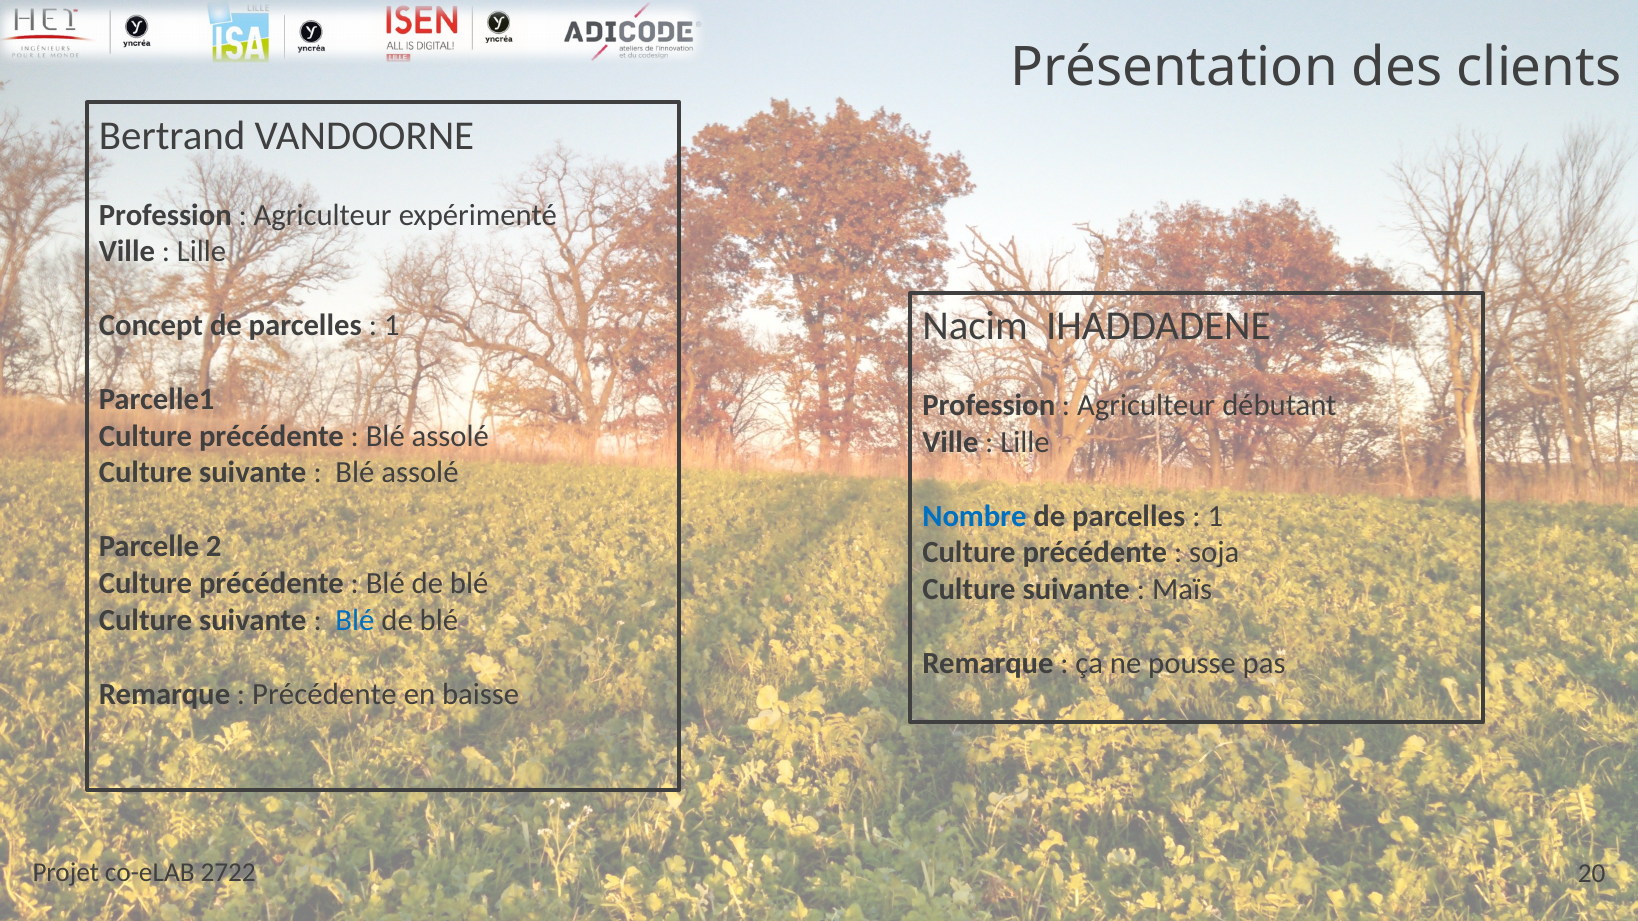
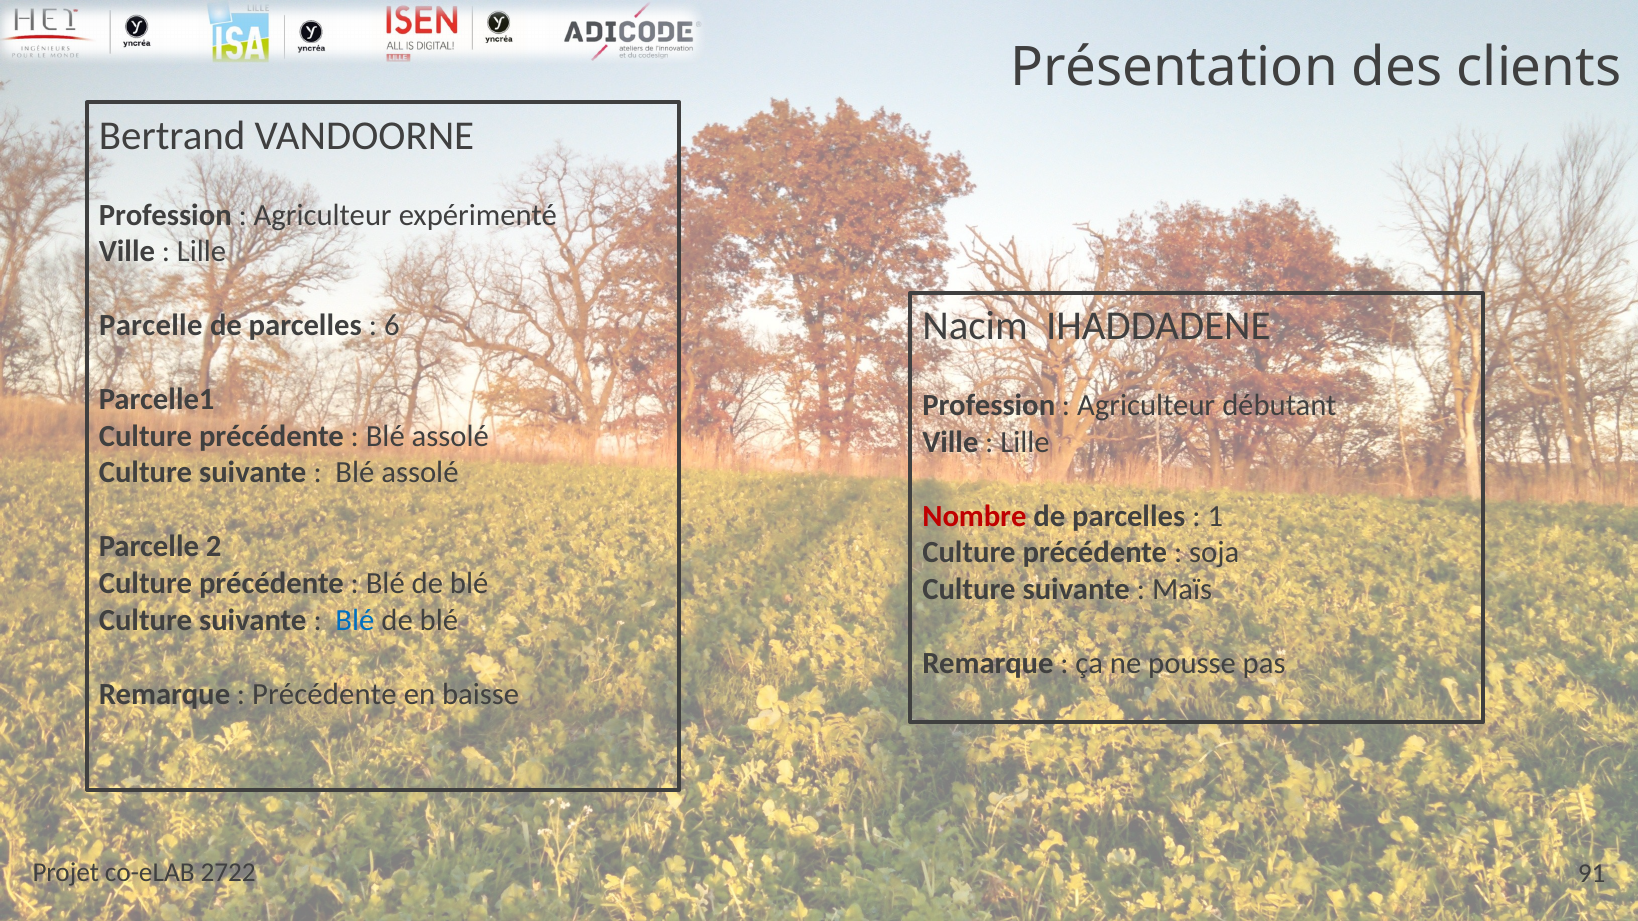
Concept at (151, 326): Concept -> Parcelle
1 at (392, 326): 1 -> 6
Nombre colour: blue -> red
20: 20 -> 91
